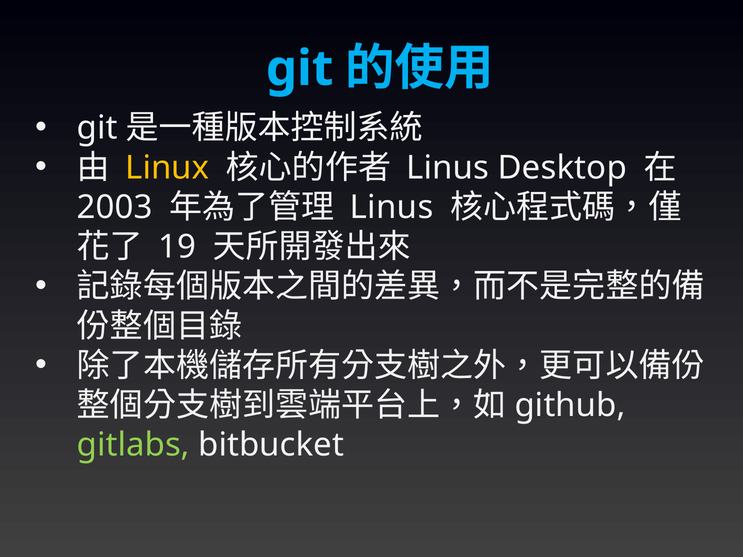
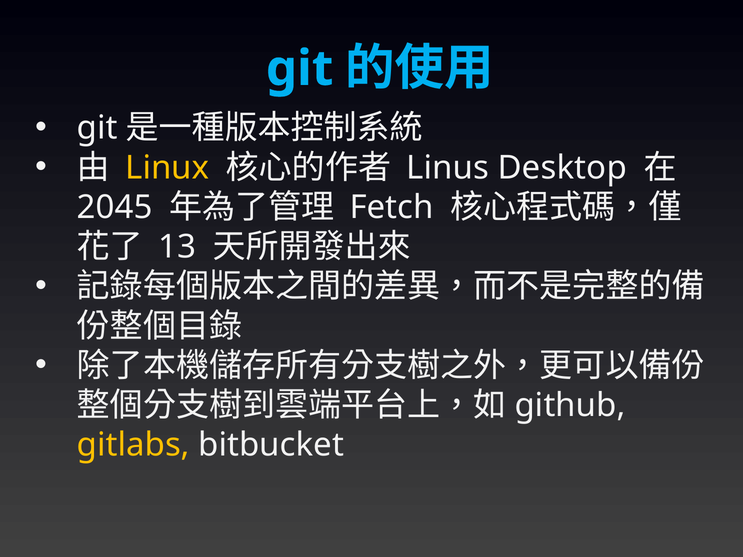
2003: 2003 -> 2045
Linus at (391, 207): Linus -> Fetch
19: 19 -> 13
gitlabs colour: light green -> yellow
